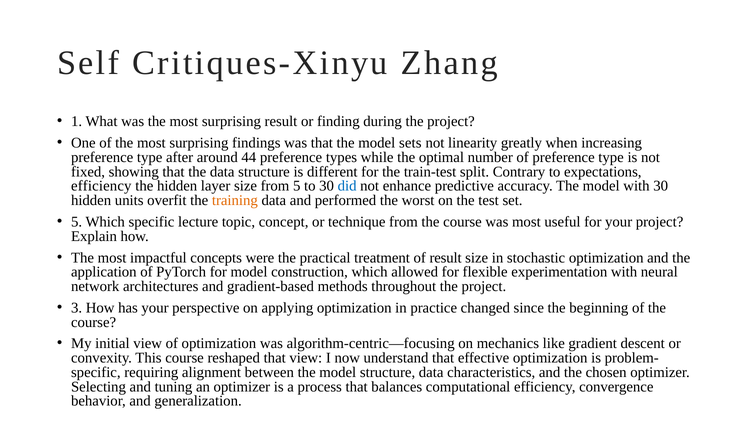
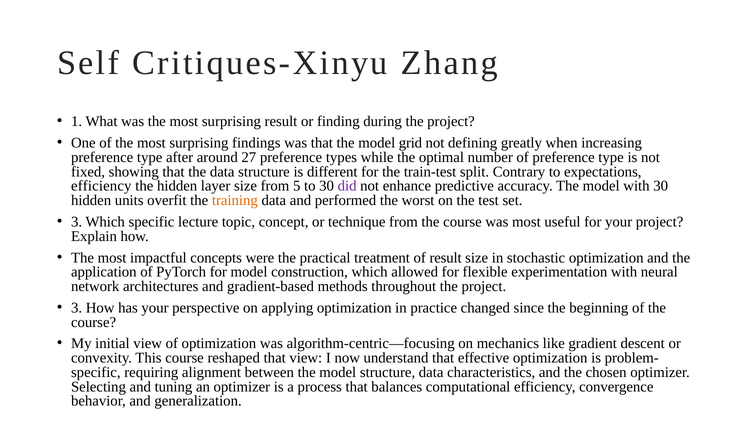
sets: sets -> grid
linearity: linearity -> defining
44: 44 -> 27
did colour: blue -> purple
5 at (77, 222): 5 -> 3
